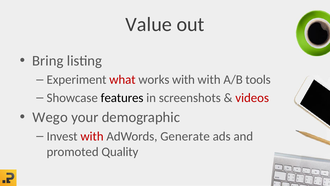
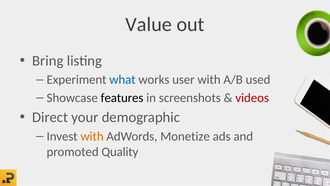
what colour: red -> blue
works with: with -> user
tools: tools -> used
Wego: Wego -> Direct
with at (92, 136) colour: red -> orange
Generate: Generate -> Monetize
